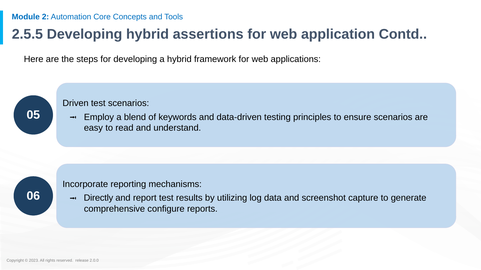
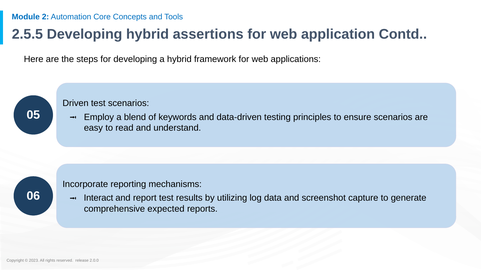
Directly: Directly -> Interact
configure: configure -> expected
